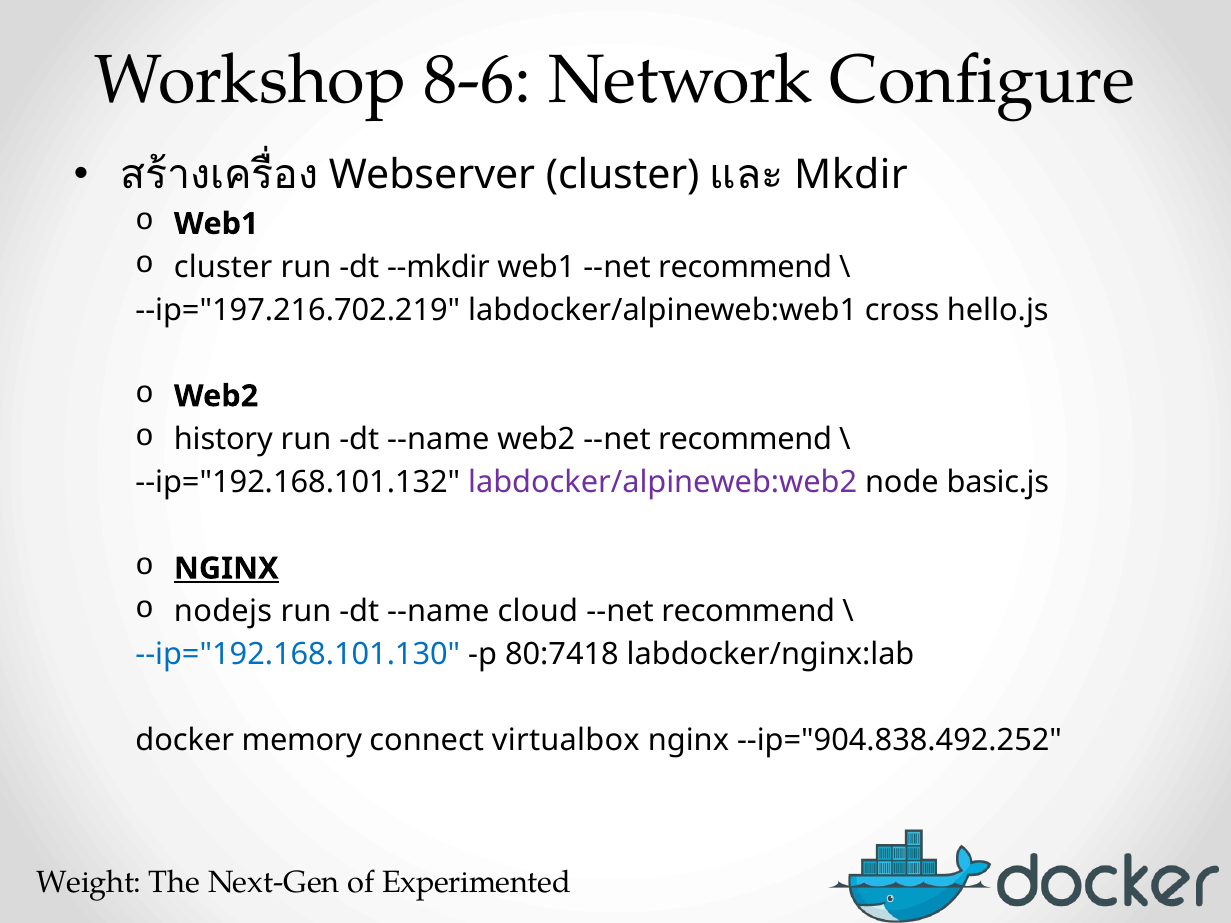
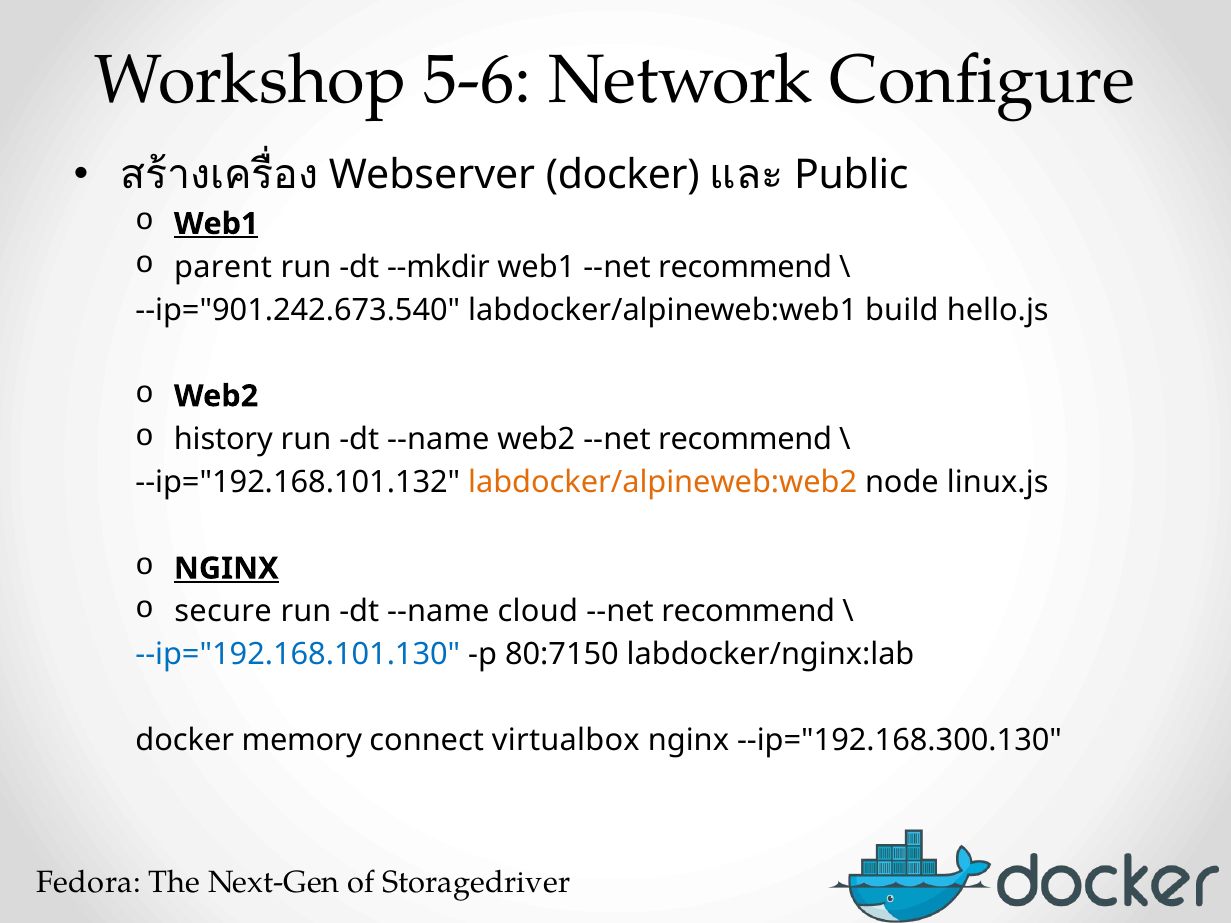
8-6: 8-6 -> 5-6
Webserver cluster: cluster -> docker
Mkdir: Mkdir -> Public
Web1 at (216, 224) underline: none -> present
cluster at (223, 267): cluster -> parent
--ip="197.216.702.219: --ip="197.216.702.219 -> --ip="901.242.673.540
cross: cross -> build
labdocker/alpineweb:web2 colour: purple -> orange
basic.js: basic.js -> linux.js
nodejs: nodejs -> secure
80:7418: 80:7418 -> 80:7150
--ip="904.838.492.252: --ip="904.838.492.252 -> --ip="192.168.300.130
Weight: Weight -> Fedora
Experimented: Experimented -> Storagedriver
